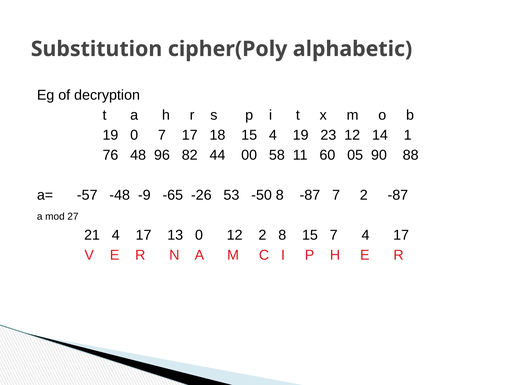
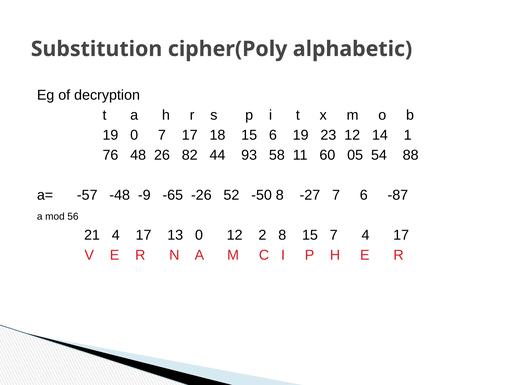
15 4: 4 -> 6
96: 96 -> 26
00: 00 -> 93
90: 90 -> 54
53: 53 -> 52
8 -87: -87 -> -27
7 2: 2 -> 6
27: 27 -> 56
